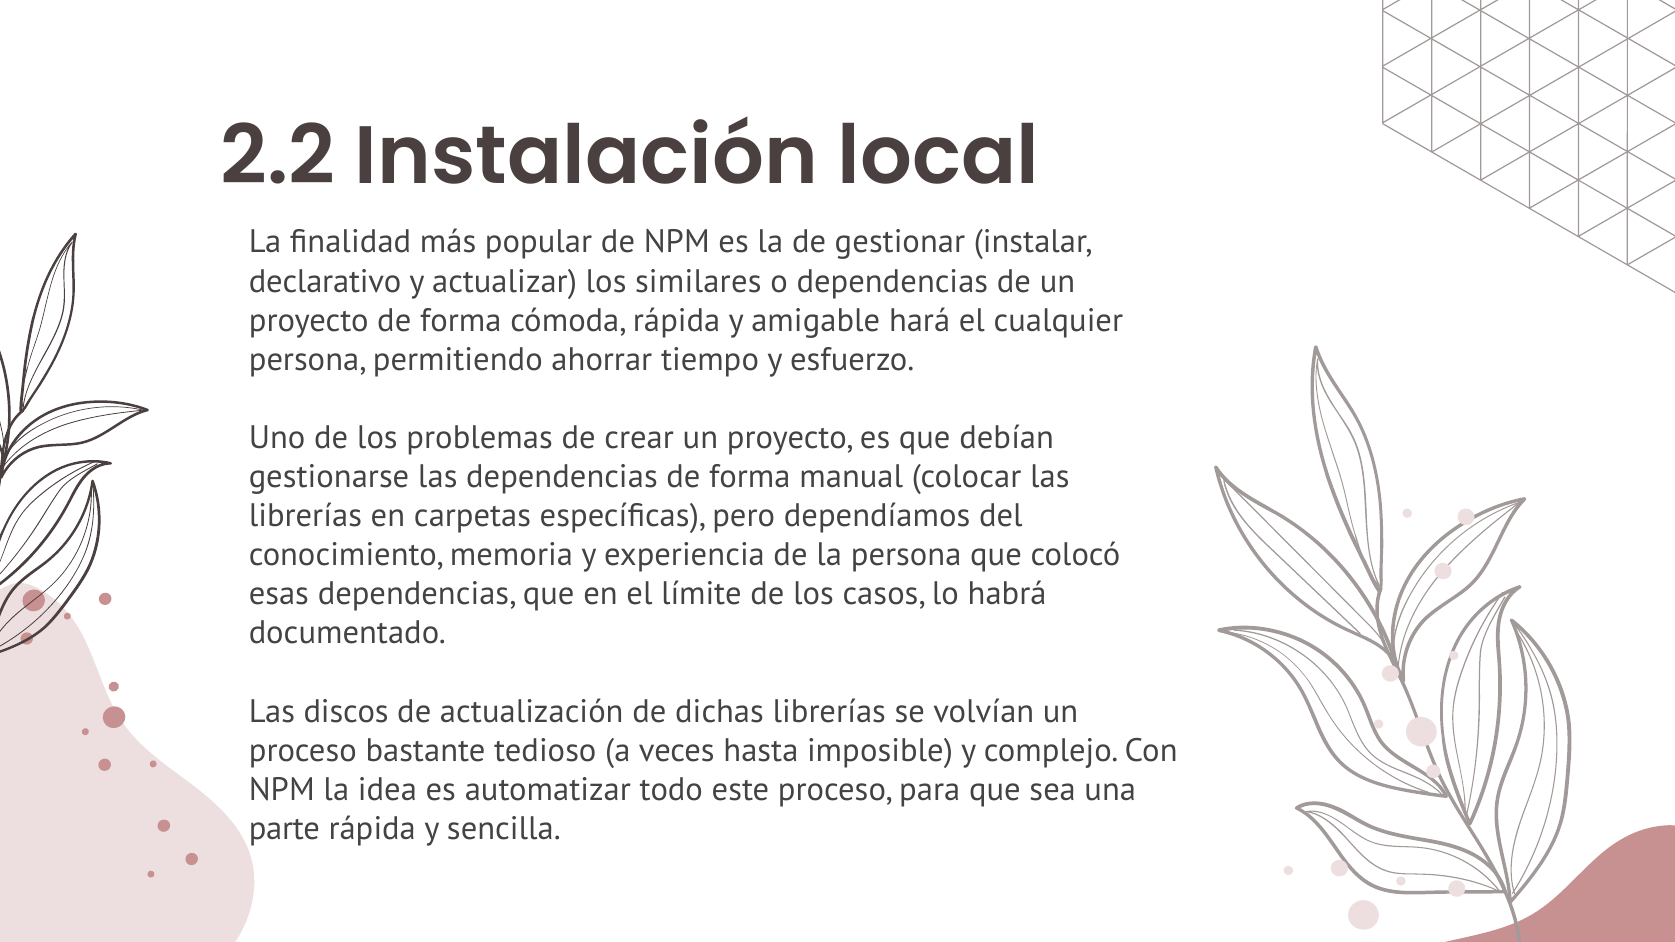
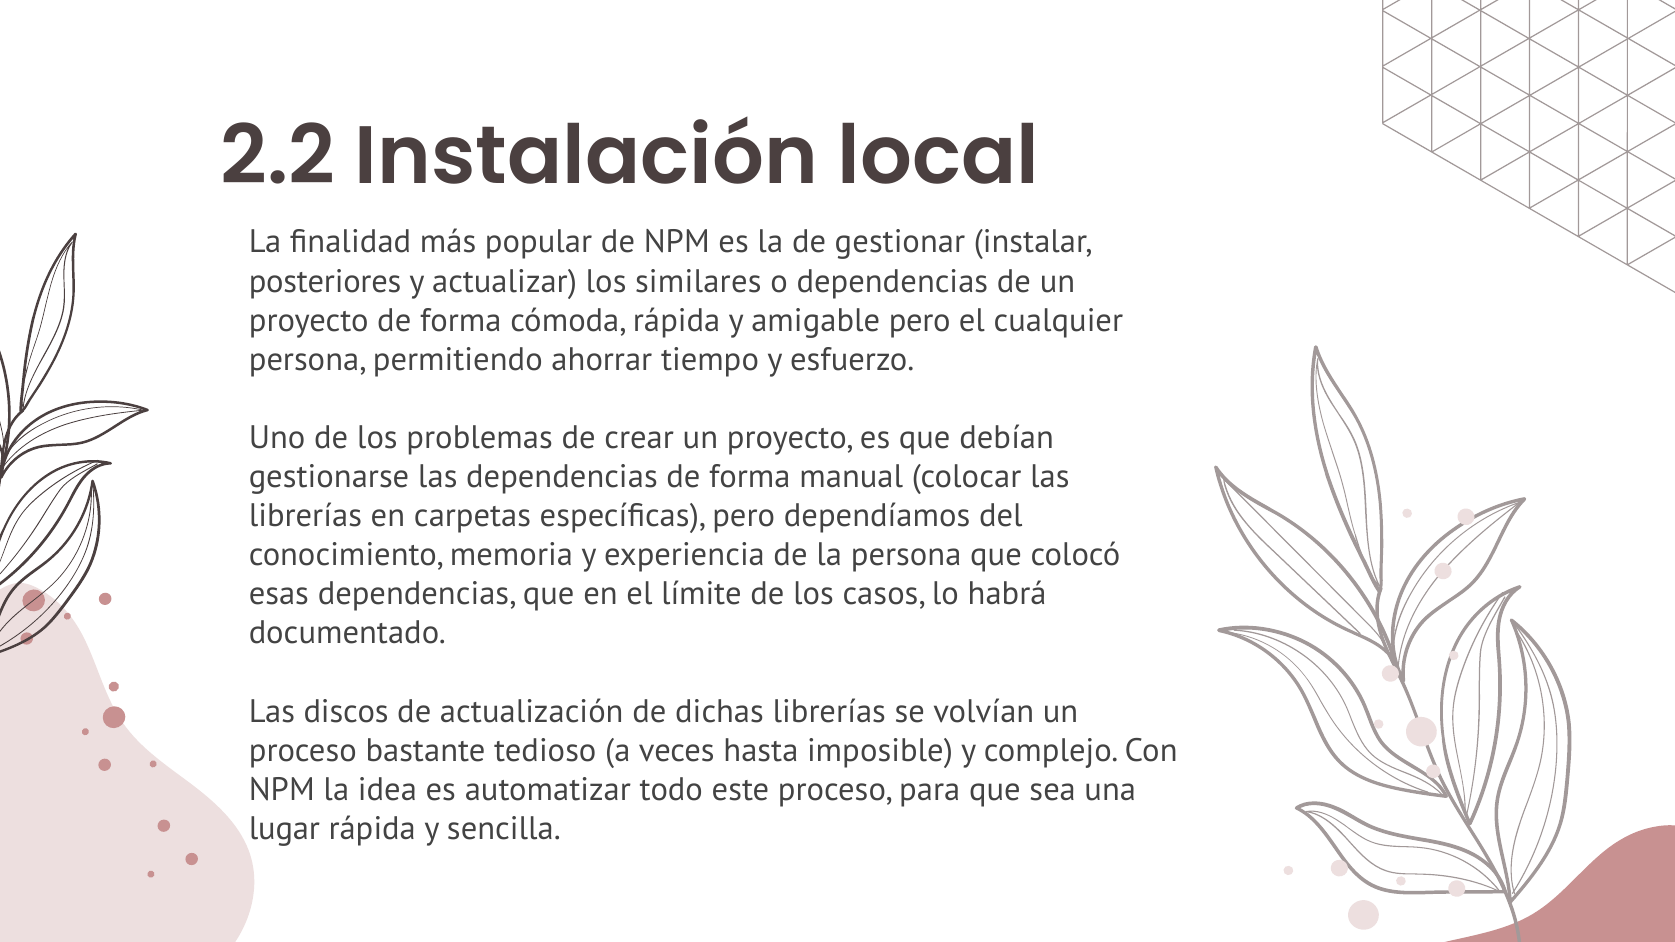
declarativo: declarativo -> posteriores
amigable hará: hará -> pero
parte: parte -> lugar
